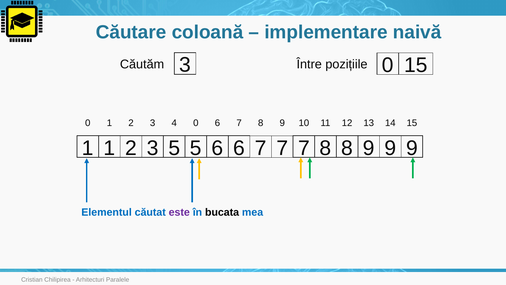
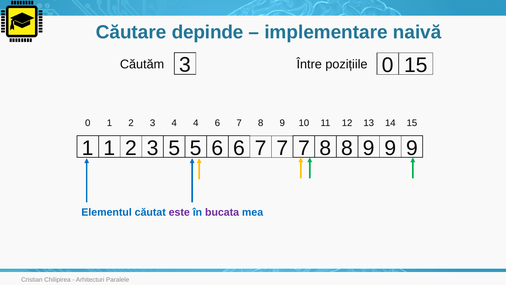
coloană: coloană -> depinde
4 0: 0 -> 4
bucata colour: black -> purple
